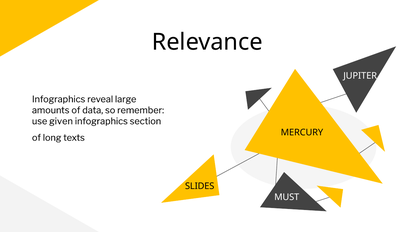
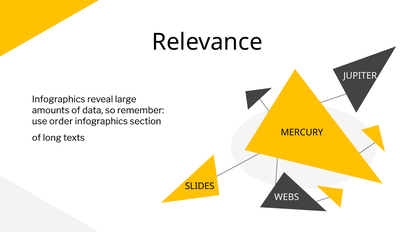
given: given -> order
MUST: MUST -> WEBS
